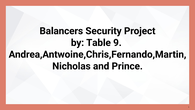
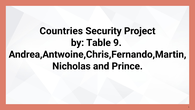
Balancers: Balancers -> Countries
